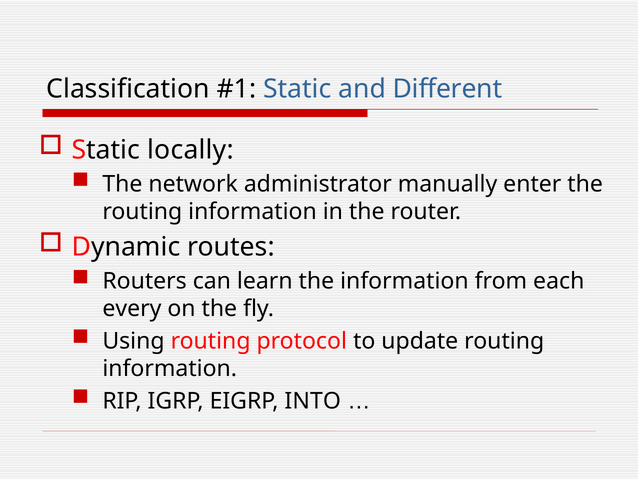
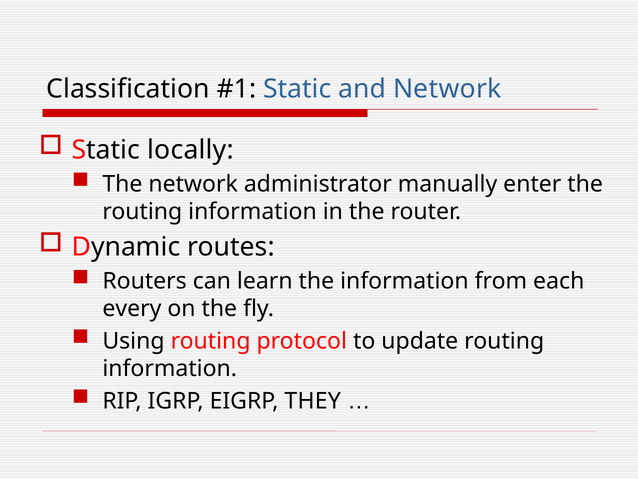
and Different: Different -> Network
INTO: INTO -> THEY
